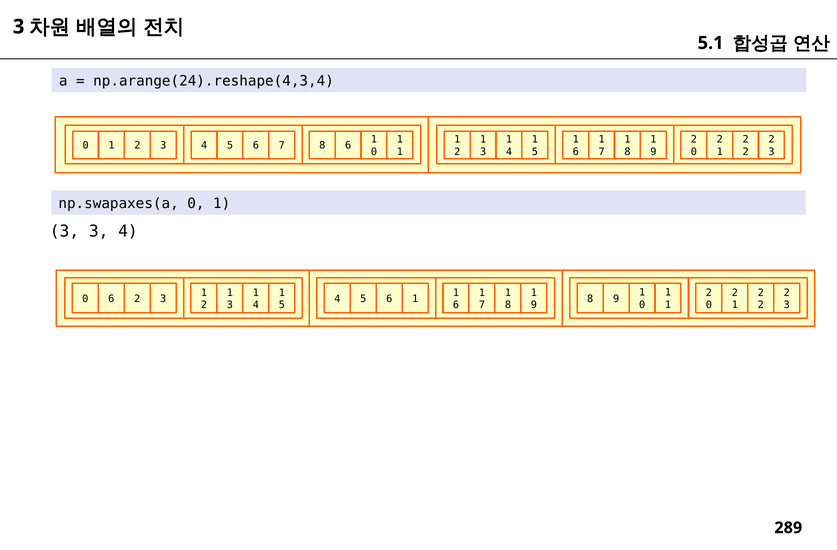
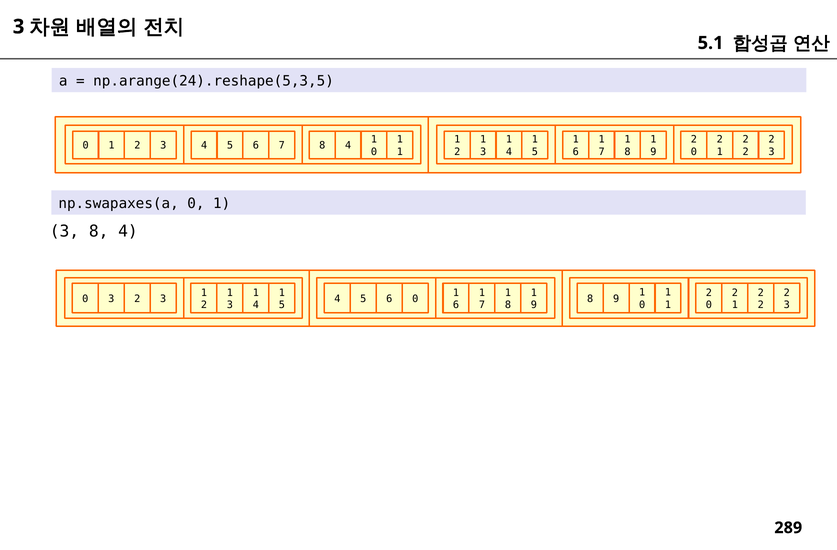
np.arange(24).reshape(4,3,4: np.arange(24).reshape(4,3,4 -> np.arange(24).reshape(5,3,5
7 8 6: 6 -> 4
3 3: 3 -> 8
0 6: 6 -> 3
5 6 1: 1 -> 0
